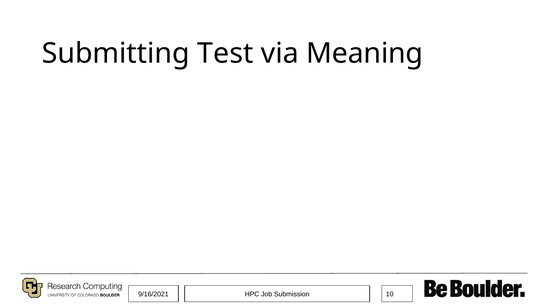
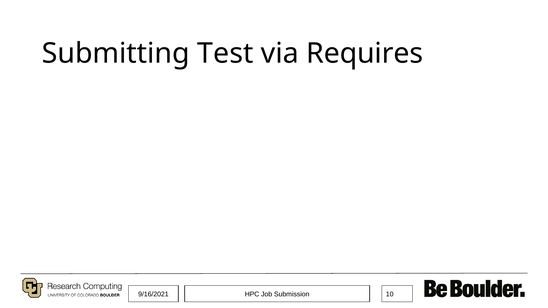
Meaning: Meaning -> Requires
